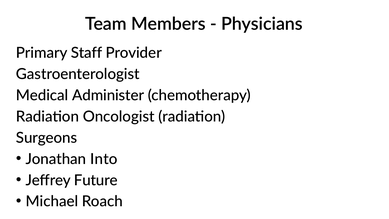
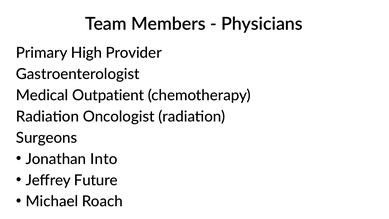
Staff: Staff -> High
Administer: Administer -> Outpatient
